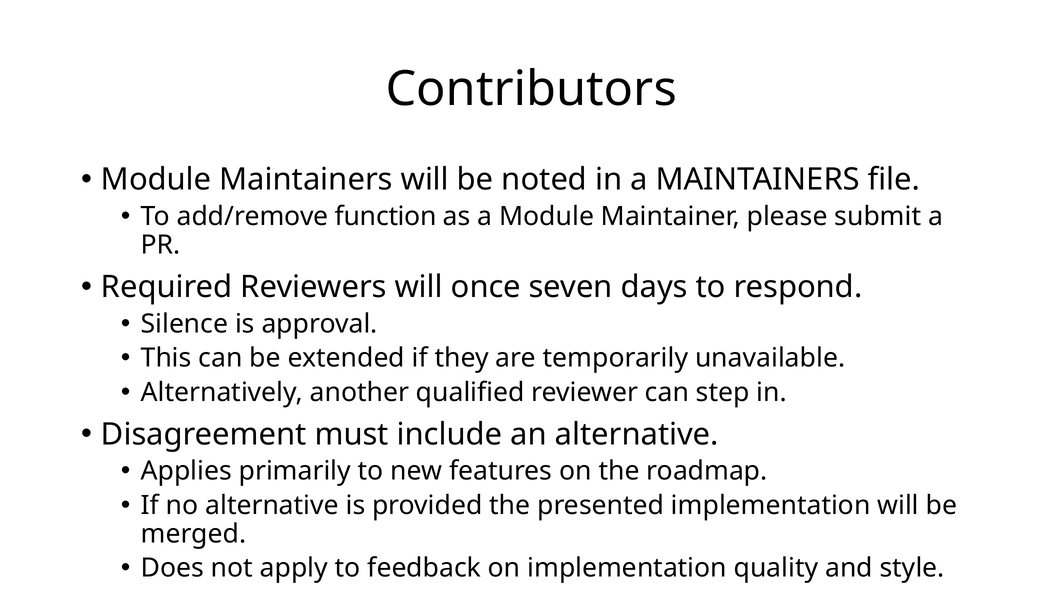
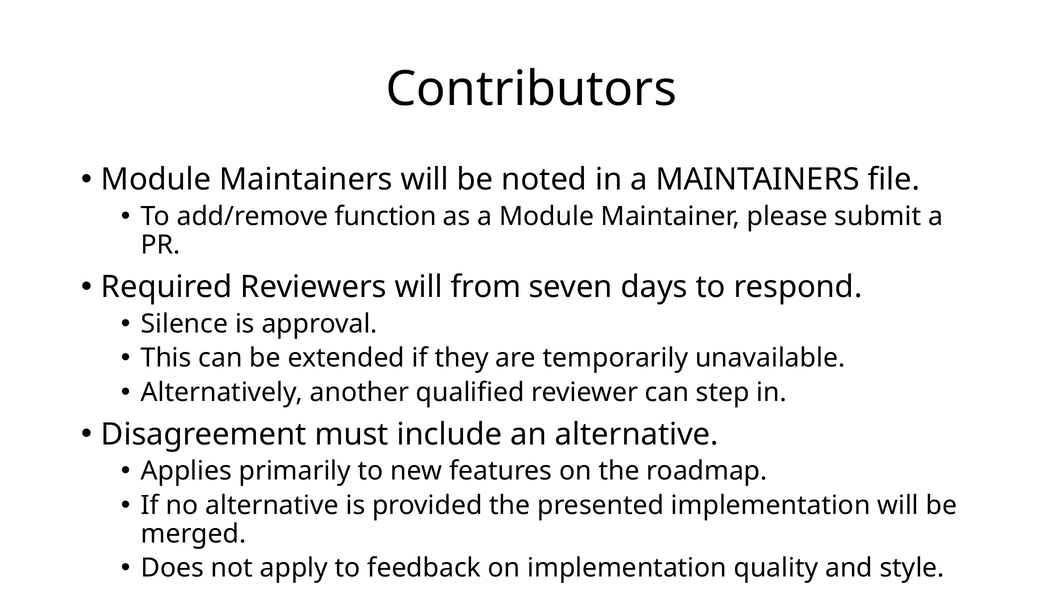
once: once -> from
